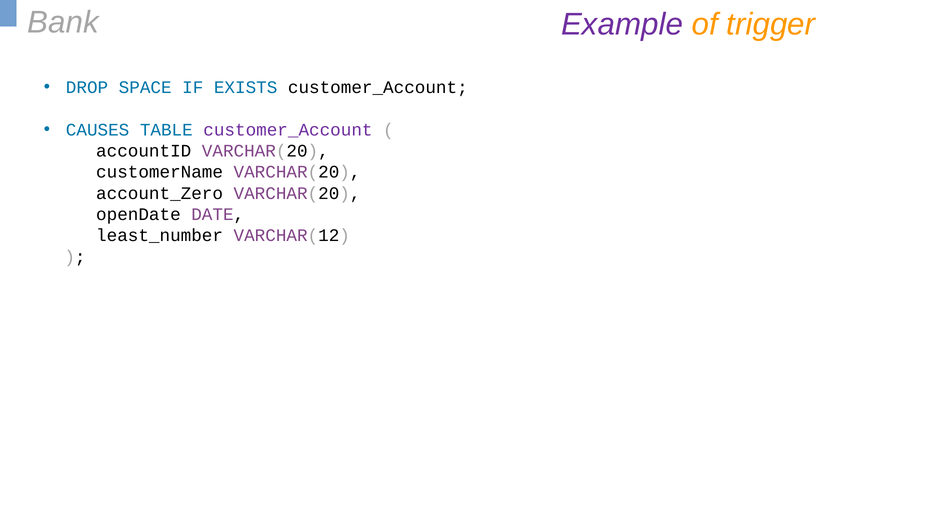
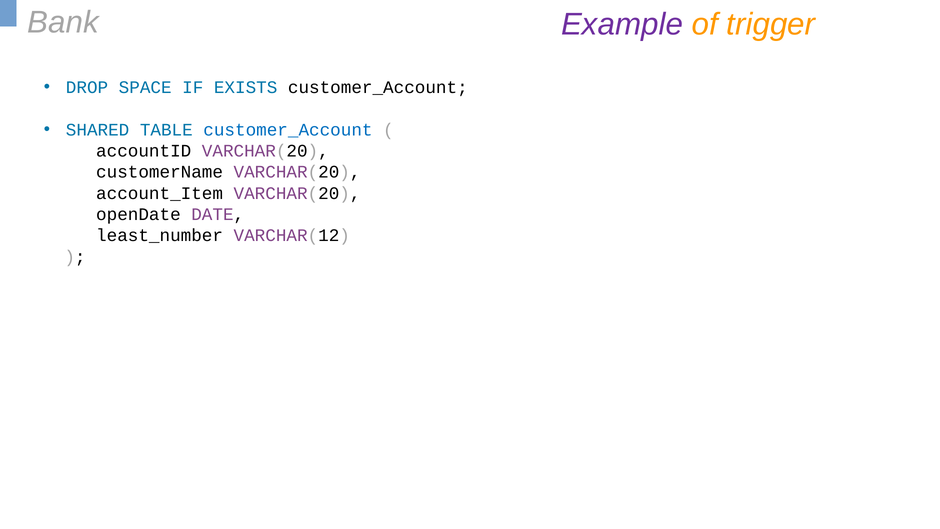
CAUSES: CAUSES -> SHARED
customer_Account at (288, 130) colour: purple -> blue
account_Zero: account_Zero -> account_Item
